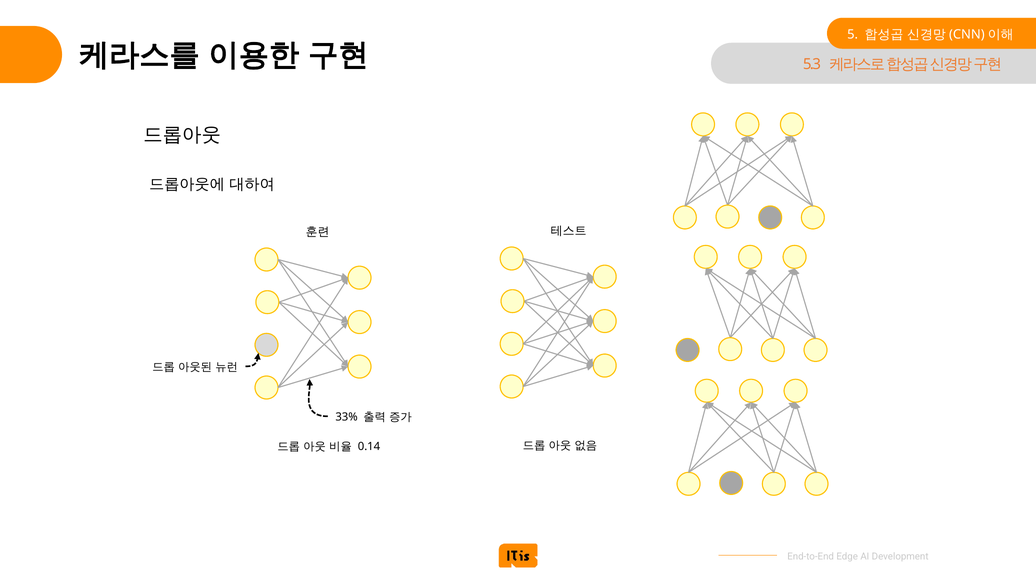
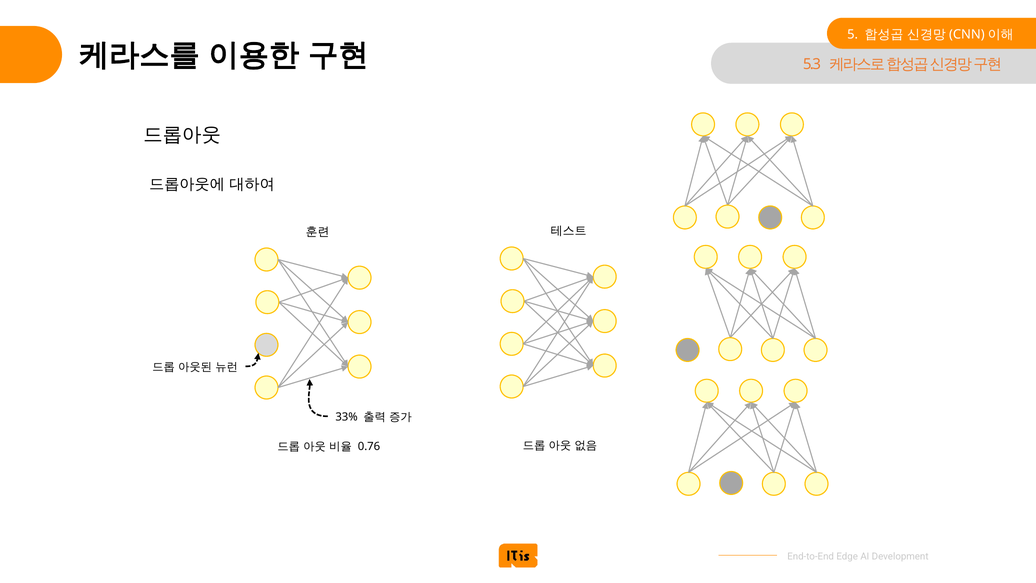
0.14: 0.14 -> 0.76
